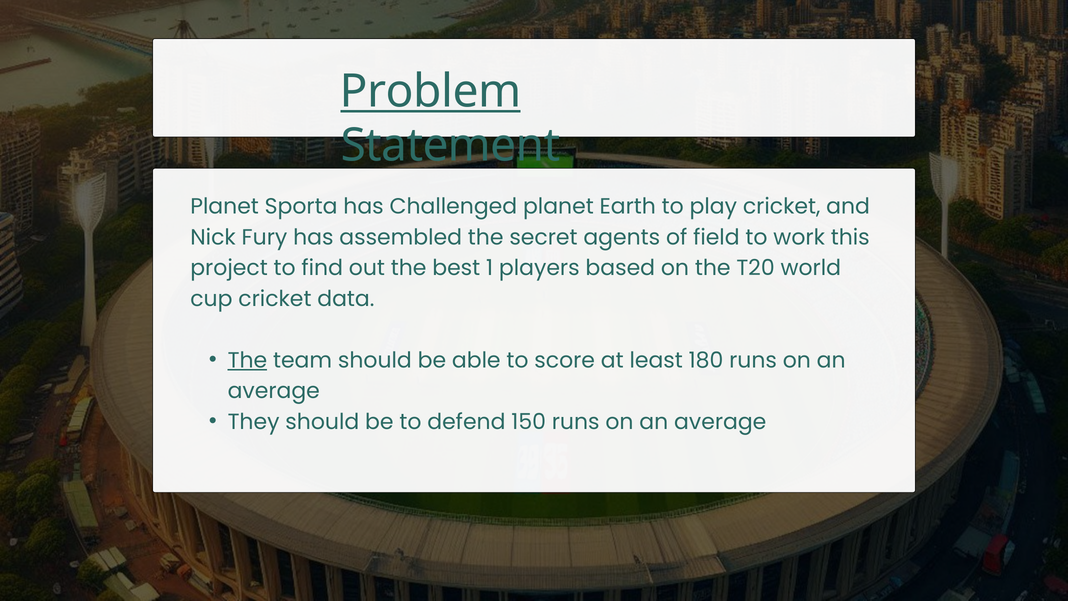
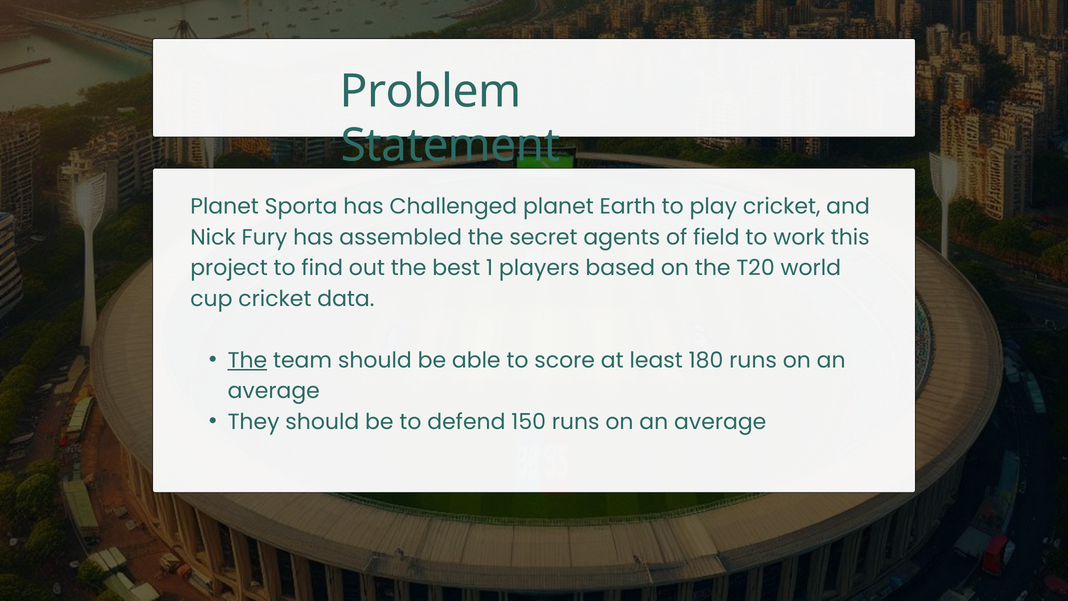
Problem underline: present -> none
